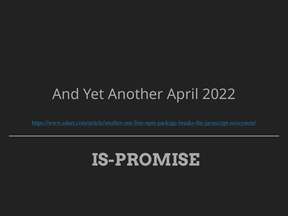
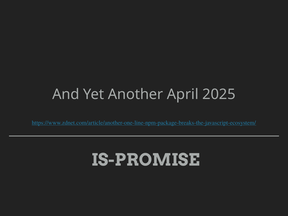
2022: 2022 -> 2025
